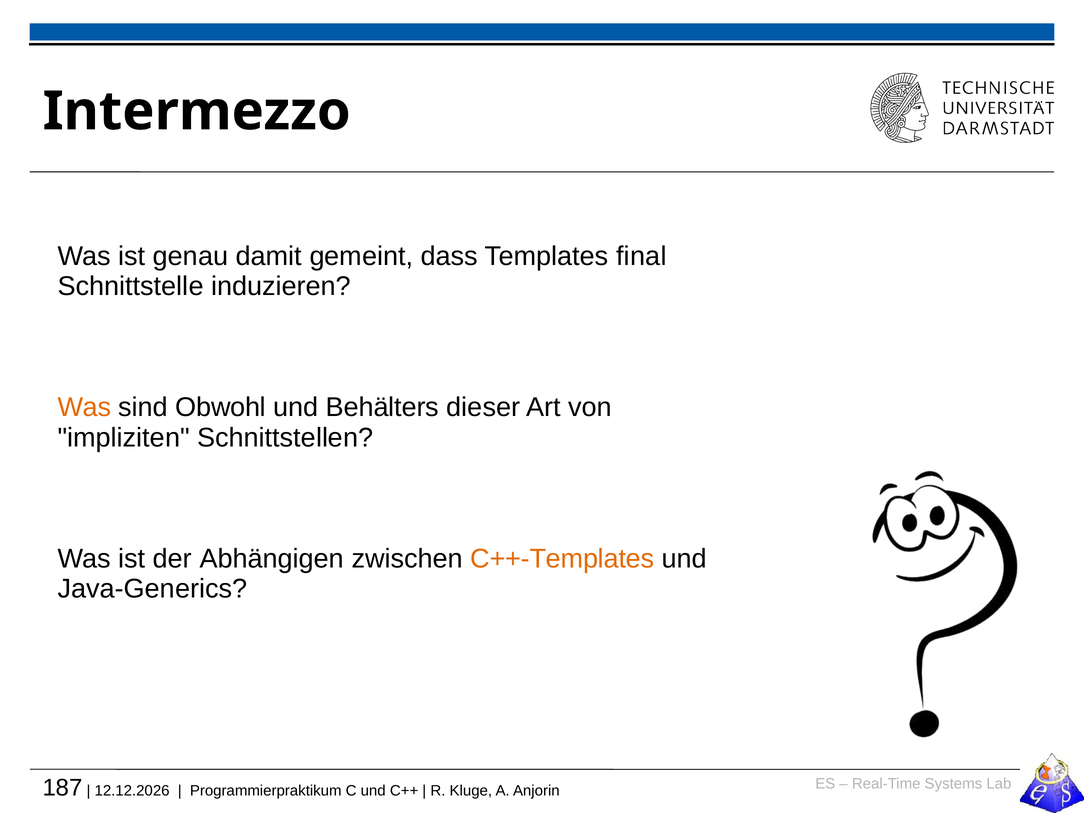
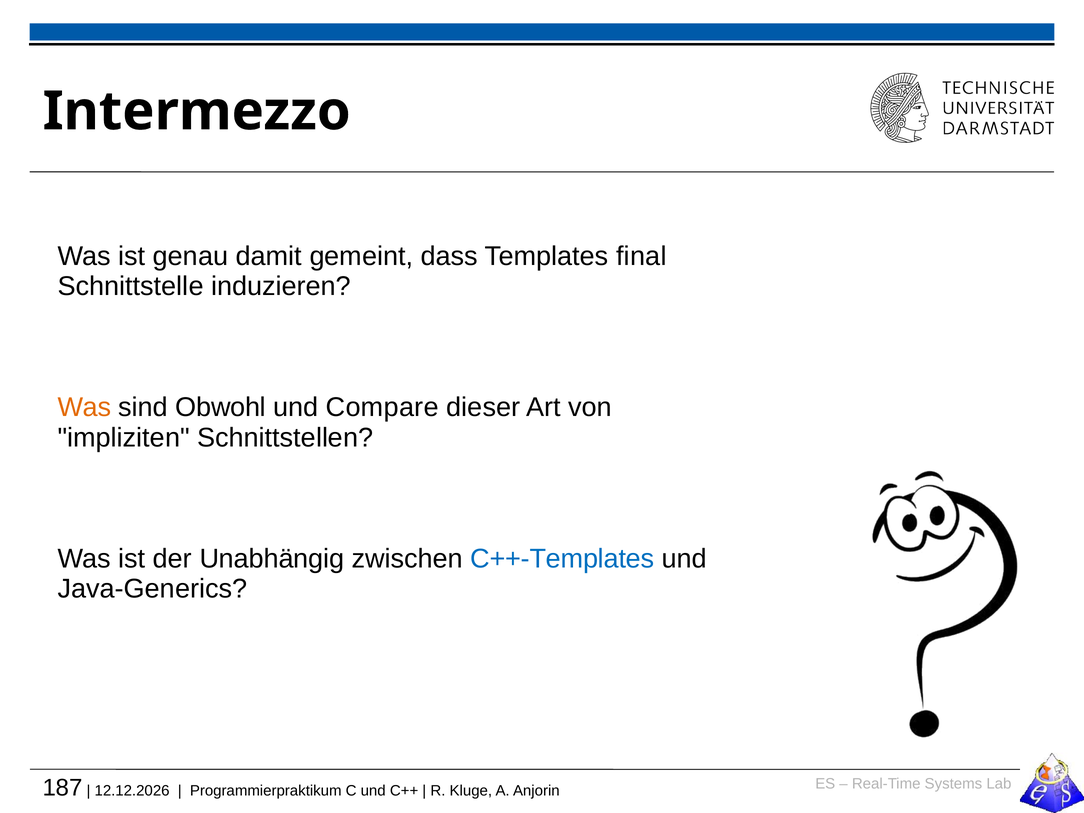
Behälters: Behälters -> Compare
Abhängigen: Abhängigen -> Unabhängig
C++-Templates colour: orange -> blue
